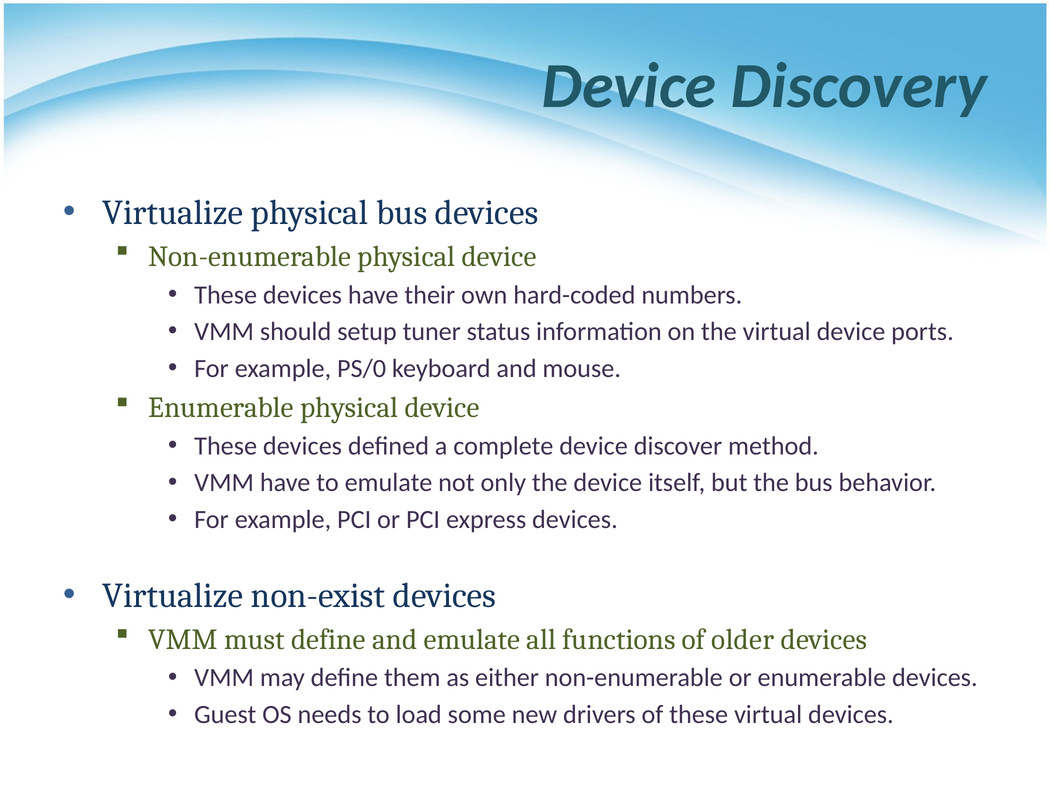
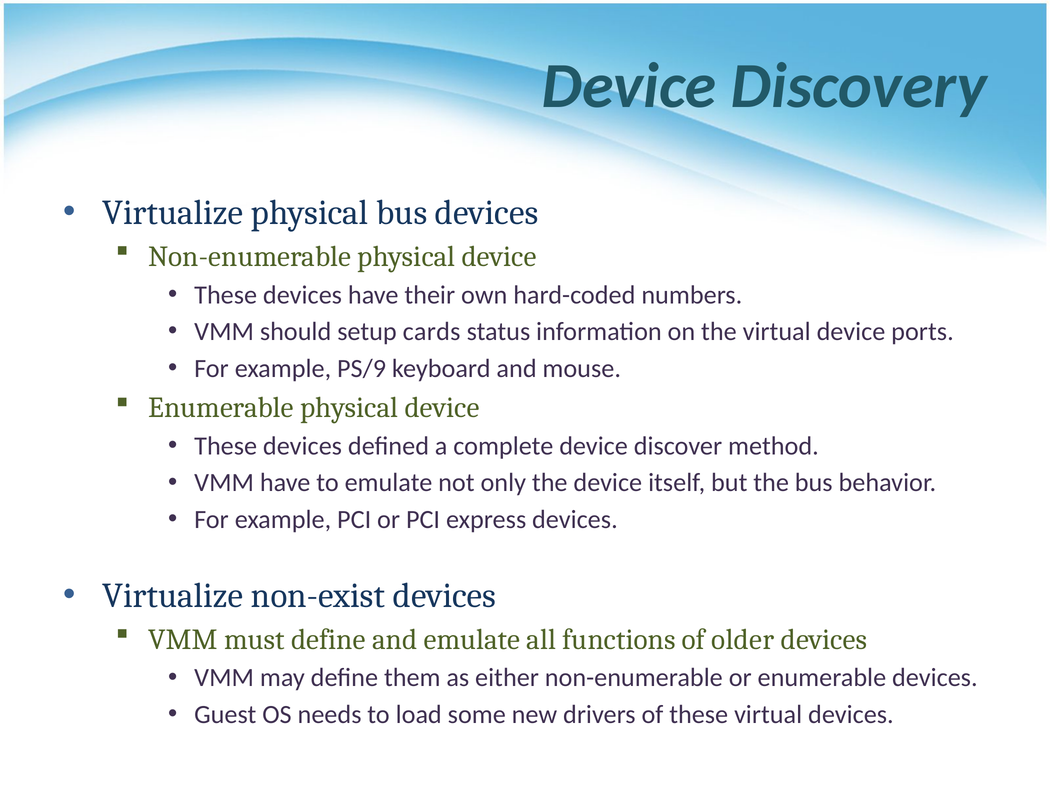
tuner: tuner -> cards
PS/0: PS/0 -> PS/9
